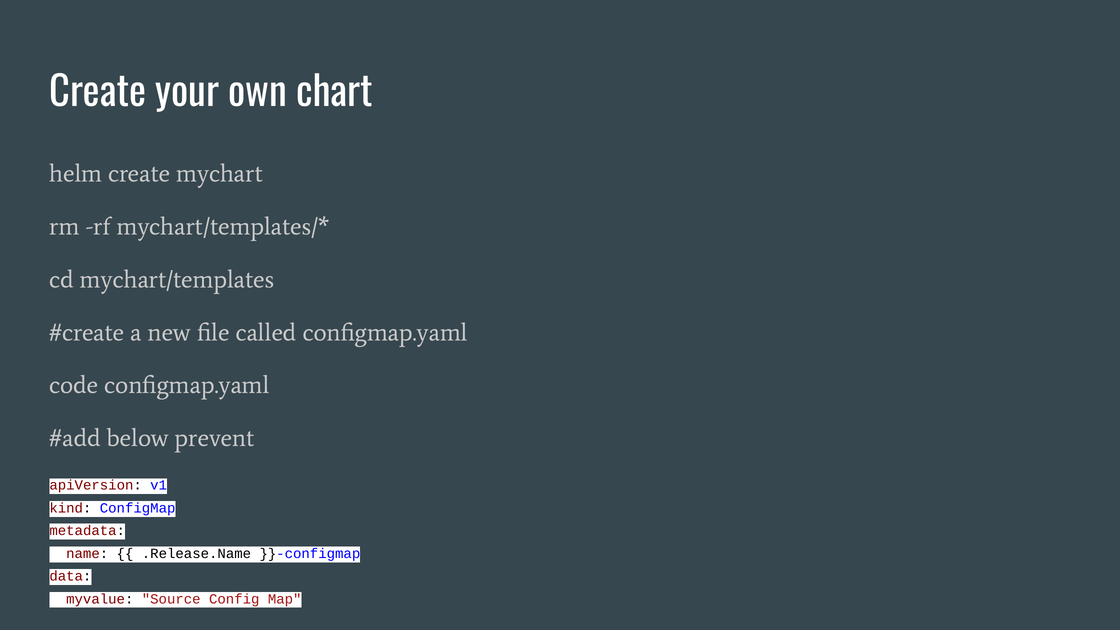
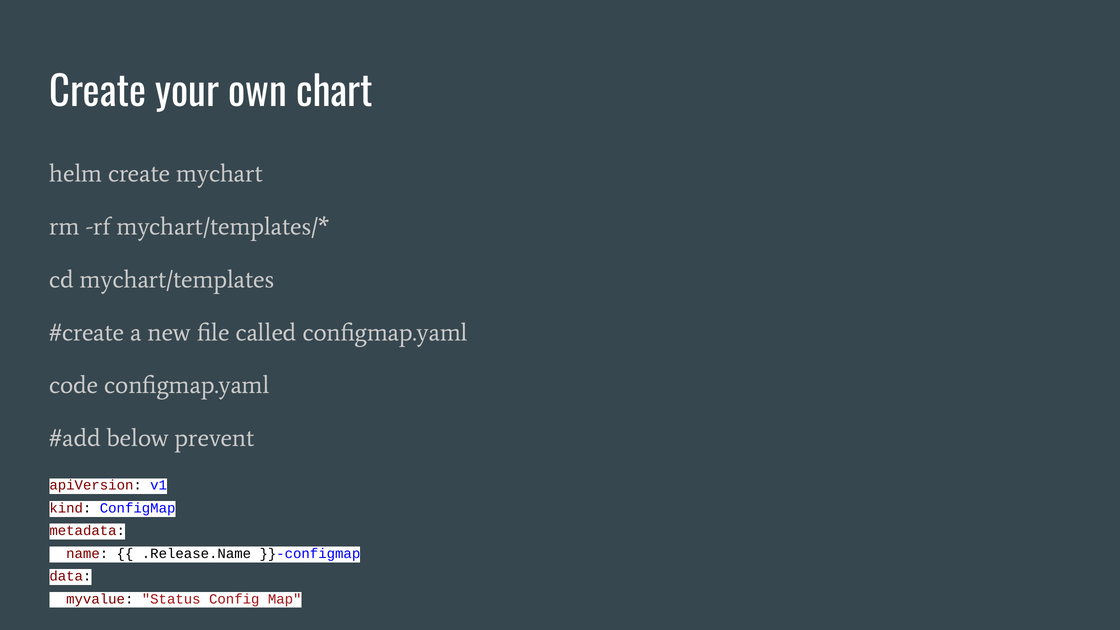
Source: Source -> Status
